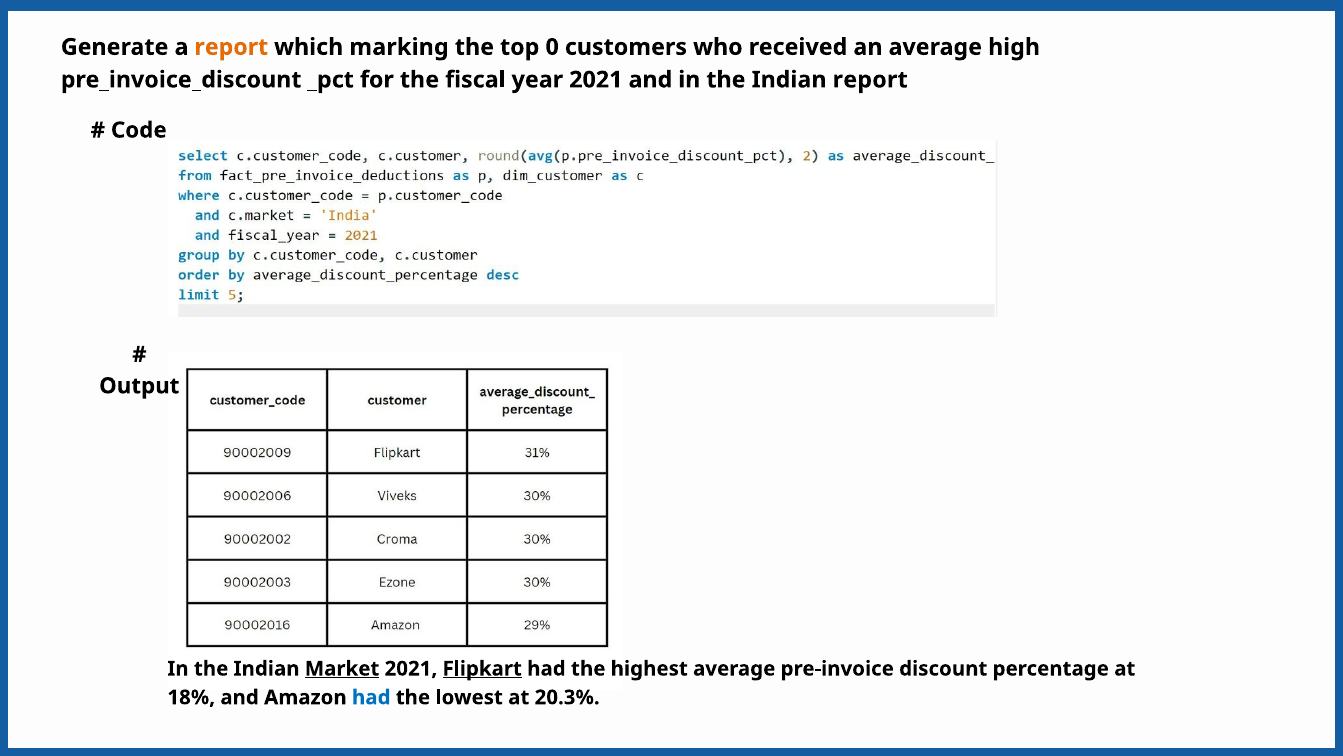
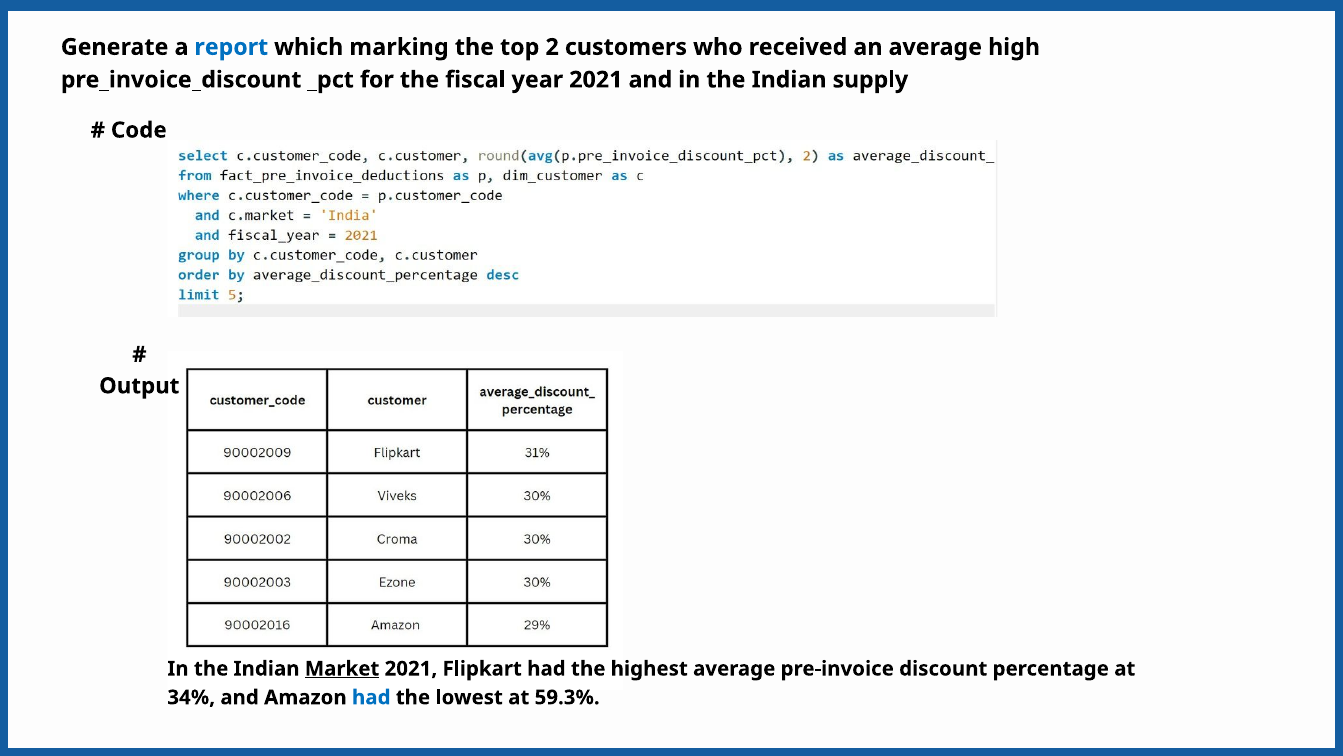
report at (231, 47) colour: orange -> blue
0: 0 -> 2
Indian report: report -> supply
Flipkart underline: present -> none
18%: 18% -> 34%
20.3%: 20.3% -> 59.3%
